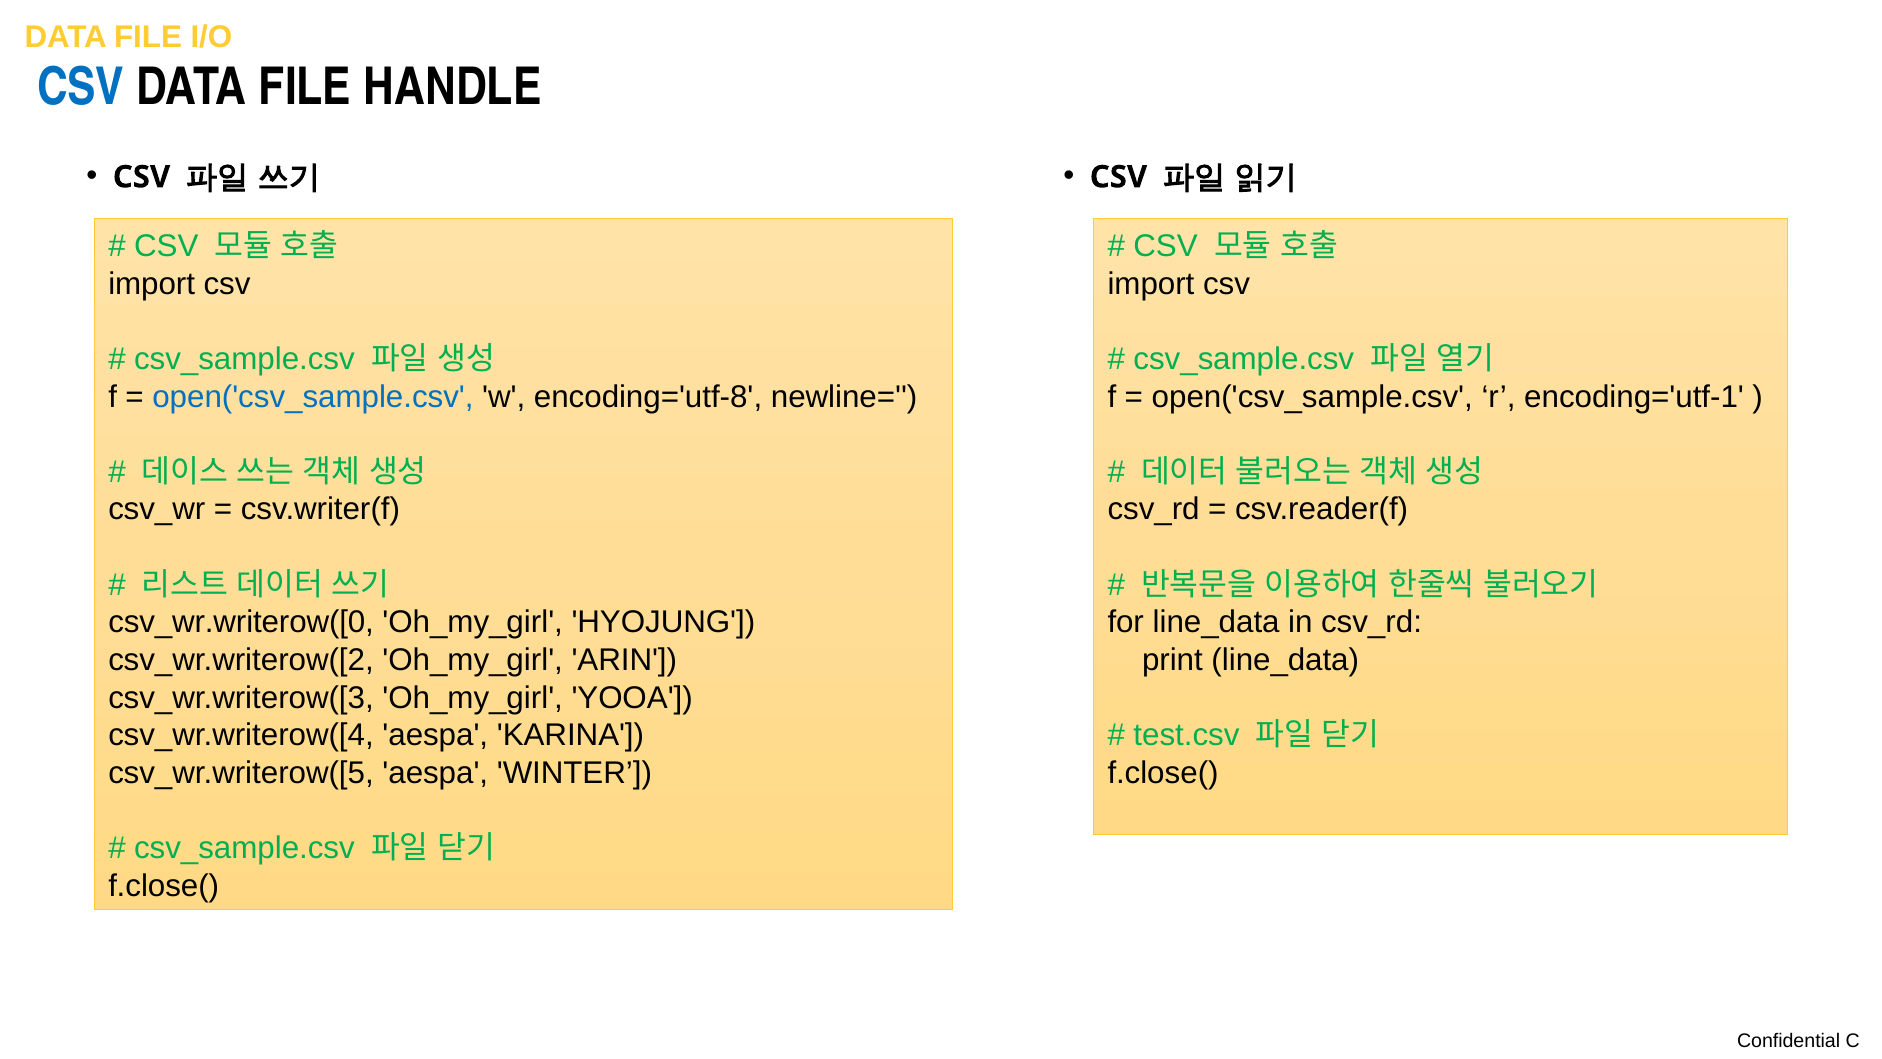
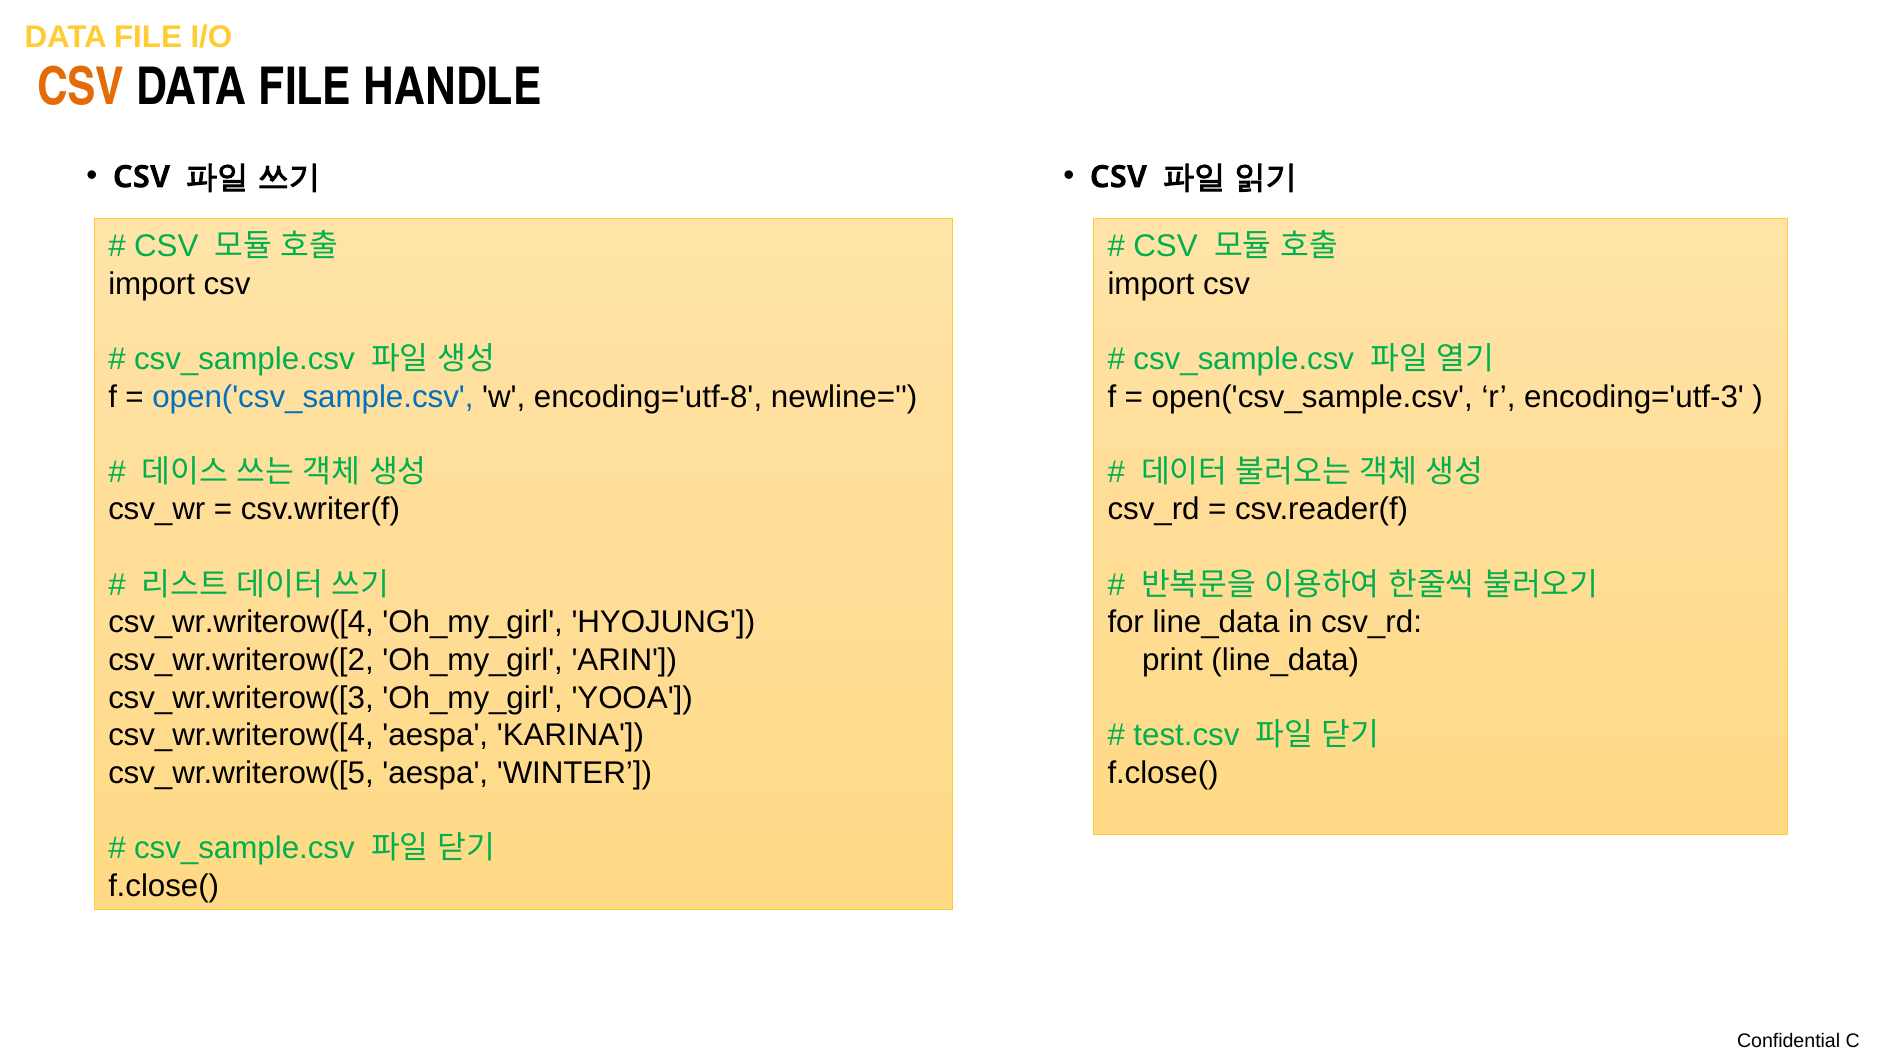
CSV at (81, 87) colour: blue -> orange
encoding='utf-1: encoding='utf-1 -> encoding='utf-3
csv_wr.writerow([0 at (241, 622): csv_wr.writerow([0 -> csv_wr.writerow([4
